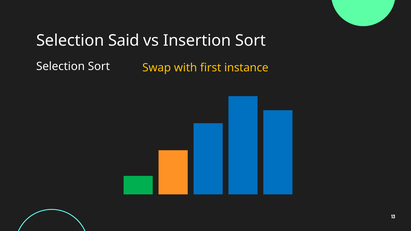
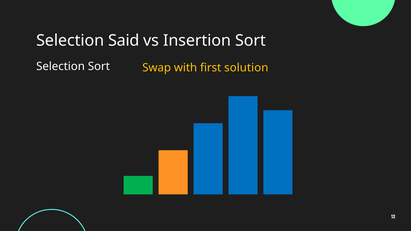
instance: instance -> solution
